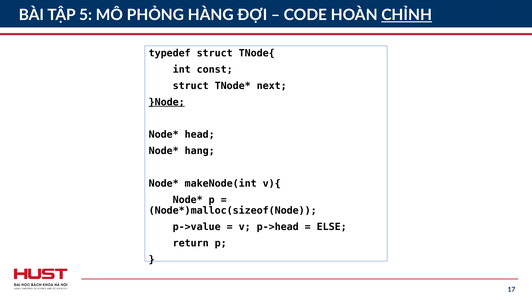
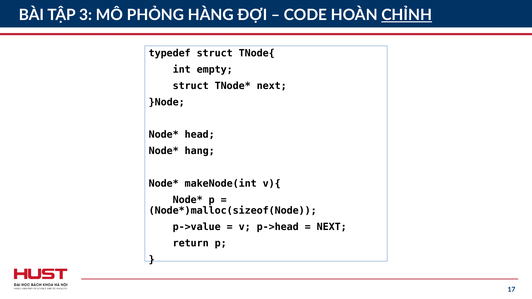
5: 5 -> 3
const: const -> empty
}Node underline: present -> none
ELSE at (332, 227): ELSE -> NEXT
